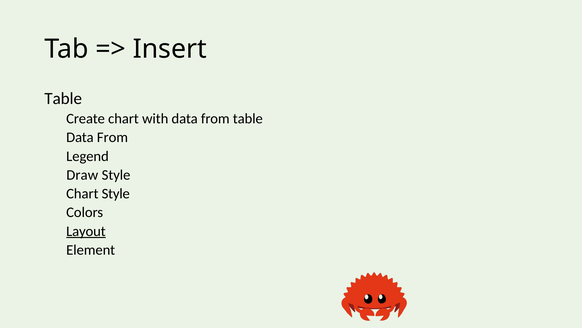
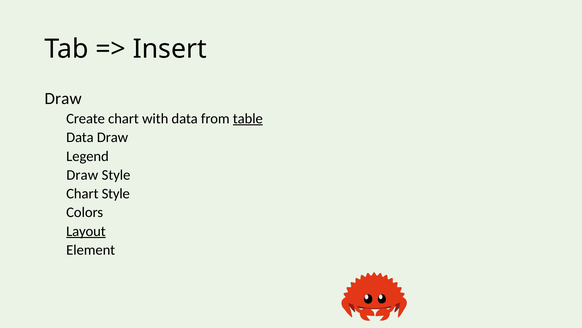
Table at (63, 98): Table -> Draw
table at (248, 118) underline: none -> present
From at (112, 137): From -> Draw
